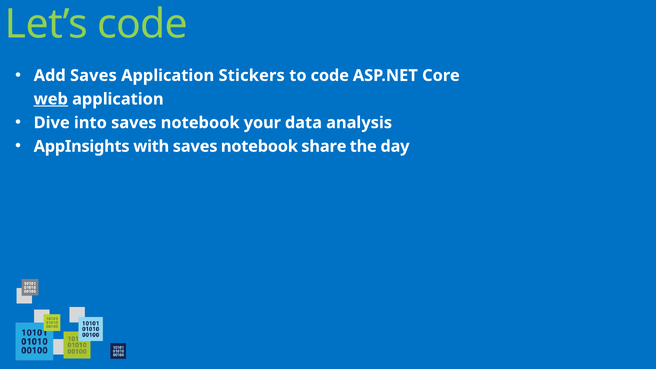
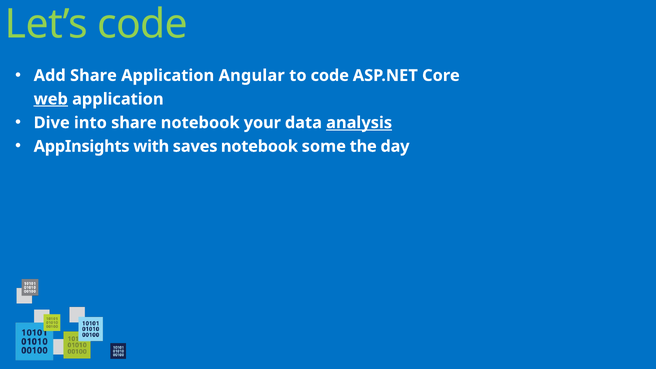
Add Saves: Saves -> Share
Stickers: Stickers -> Angular
into saves: saves -> share
analysis underline: none -> present
share: share -> some
